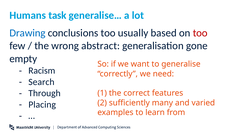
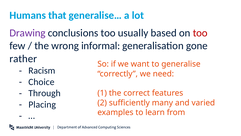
task: task -> that
Drawing colour: blue -> purple
abstract: abstract -> informal
empty: empty -> rather
Search: Search -> Choice
